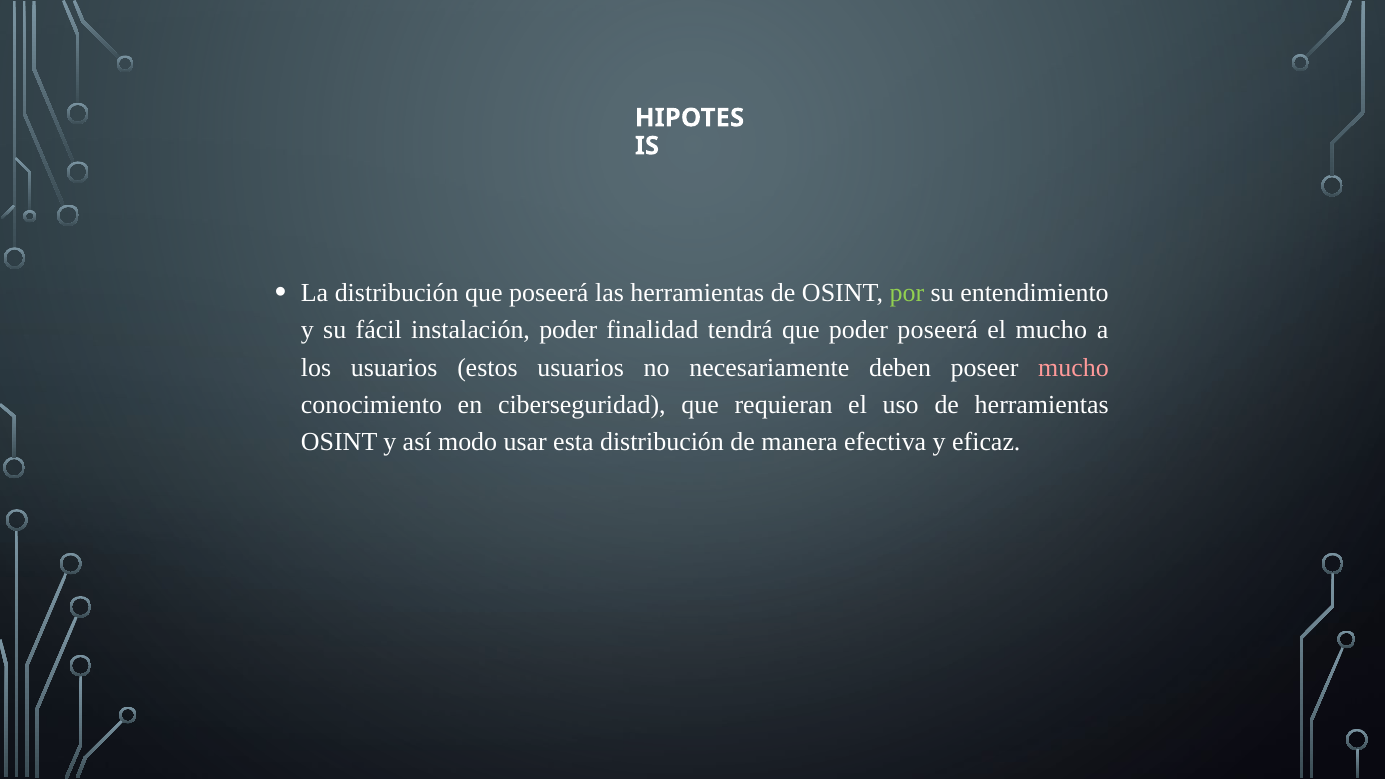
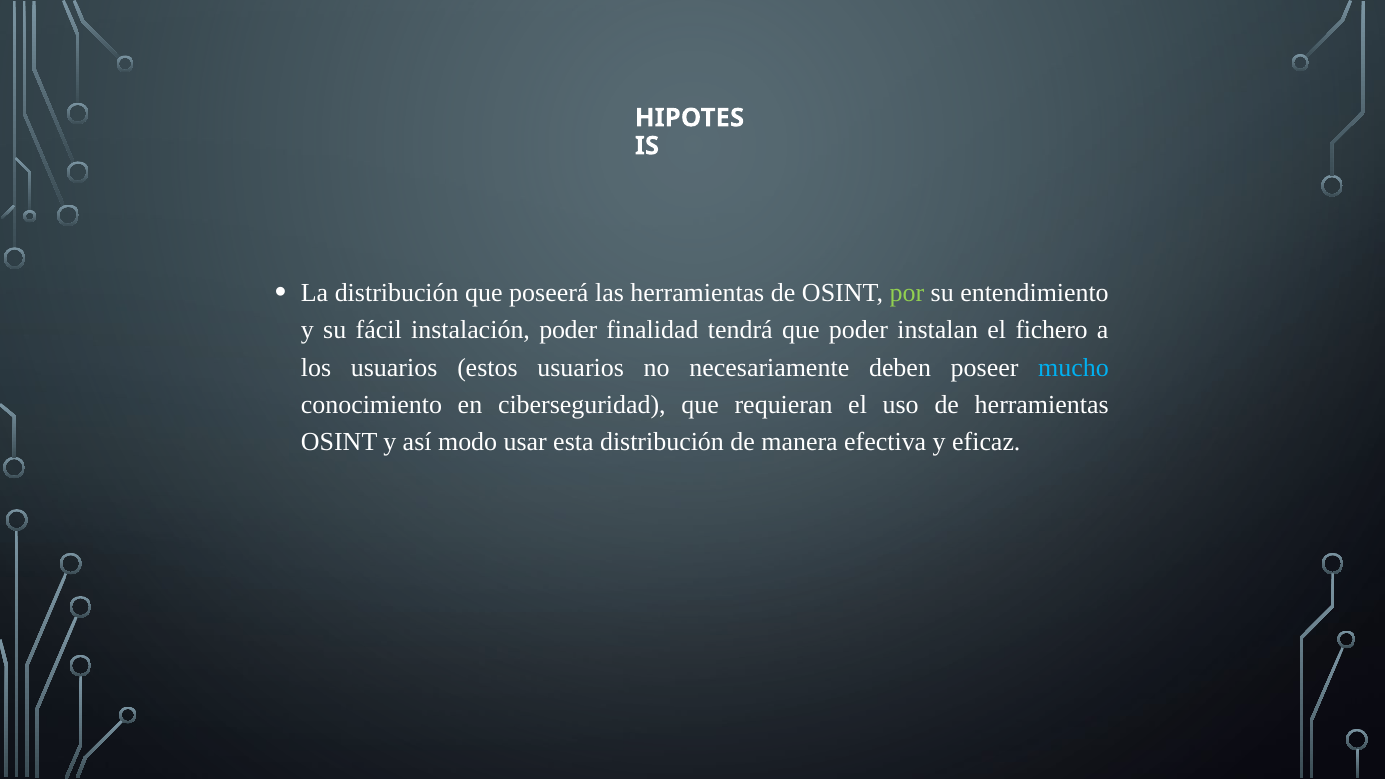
poder poseerá: poseerá -> instalan
el mucho: mucho -> fichero
mucho at (1074, 368) colour: pink -> light blue
